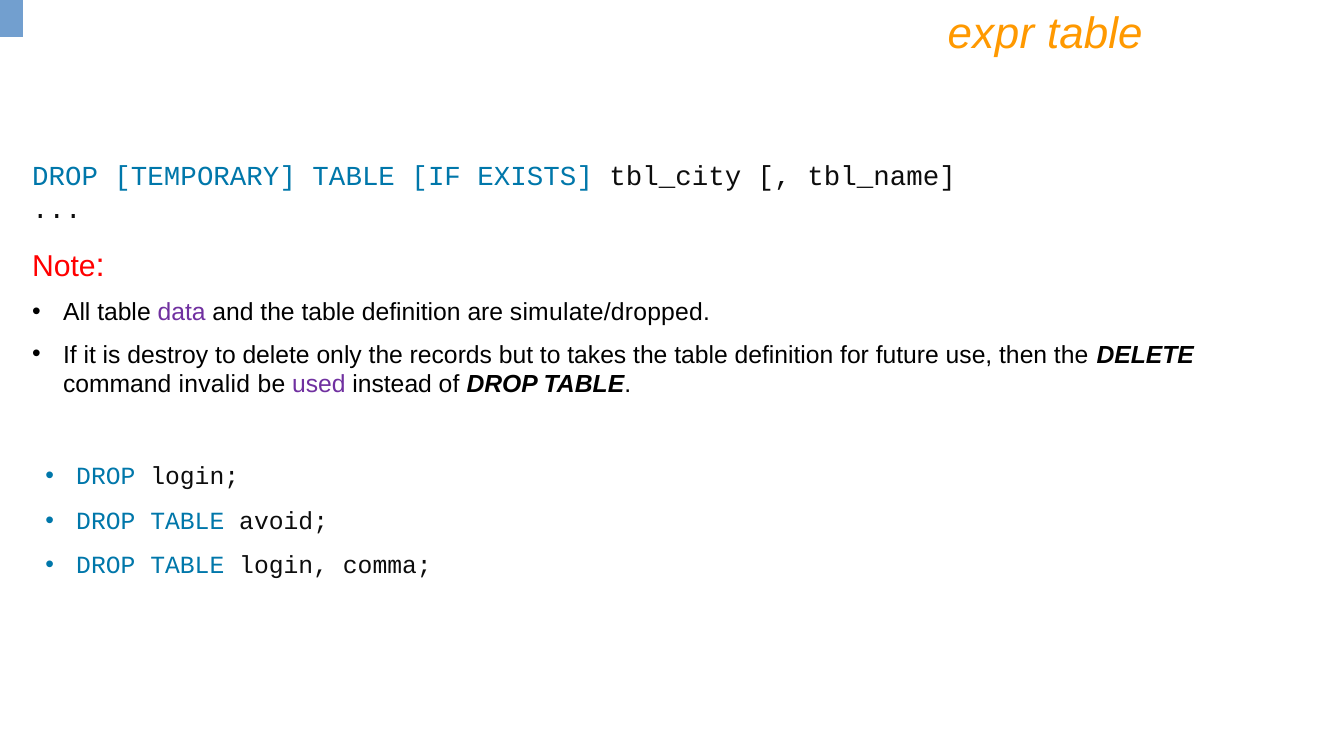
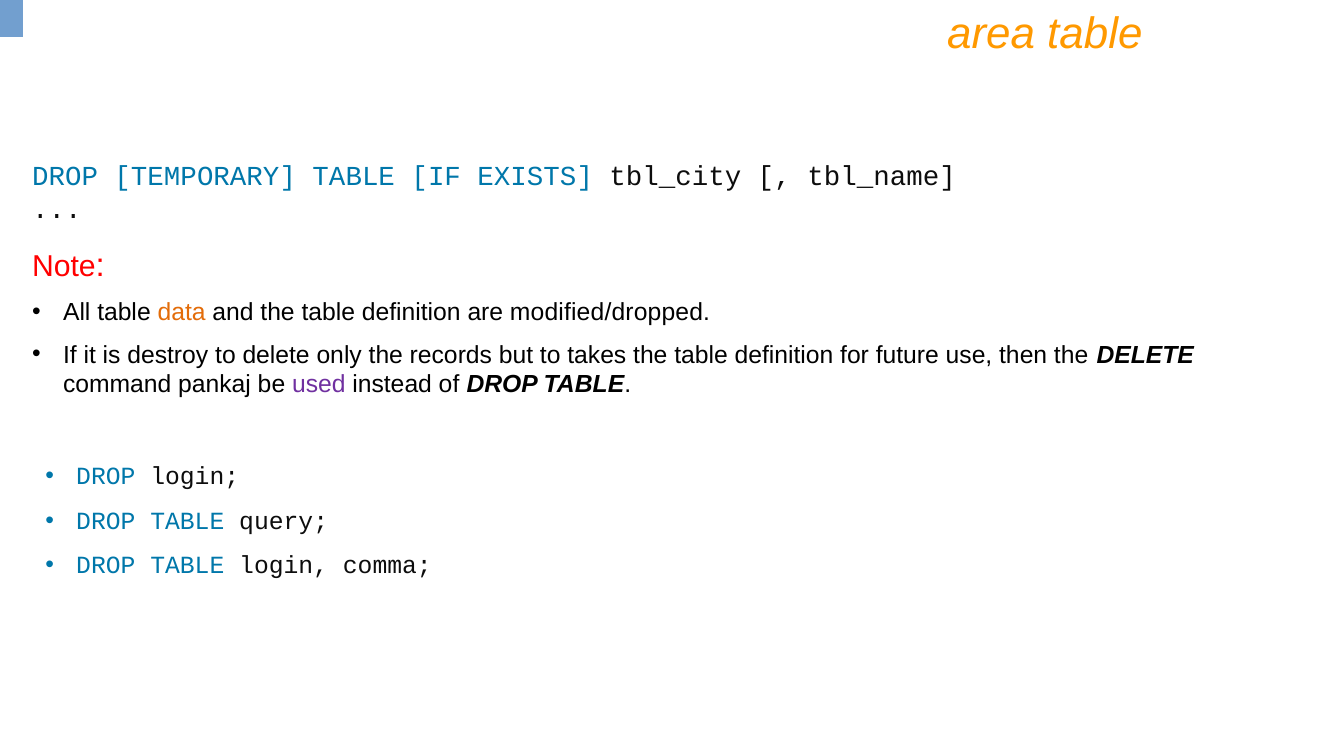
expr: expr -> area
data colour: purple -> orange
simulate/dropped: simulate/dropped -> modified/dropped
invalid: invalid -> pankaj
avoid: avoid -> query
